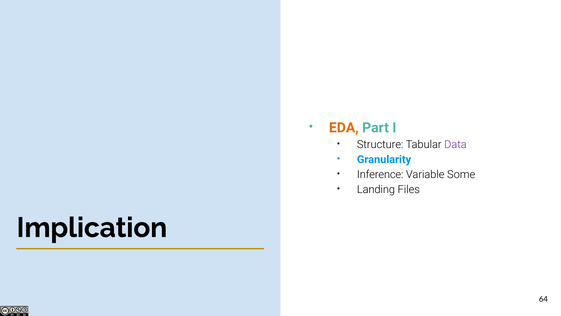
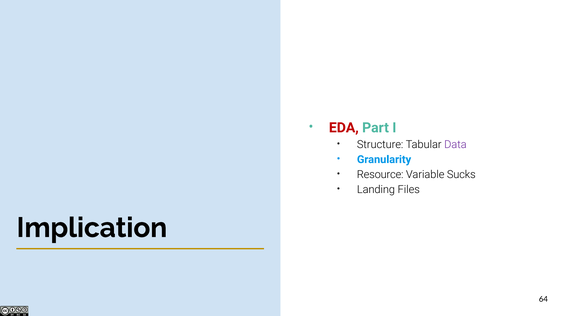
EDA colour: orange -> red
Inference: Inference -> Resource
Some: Some -> Sucks
